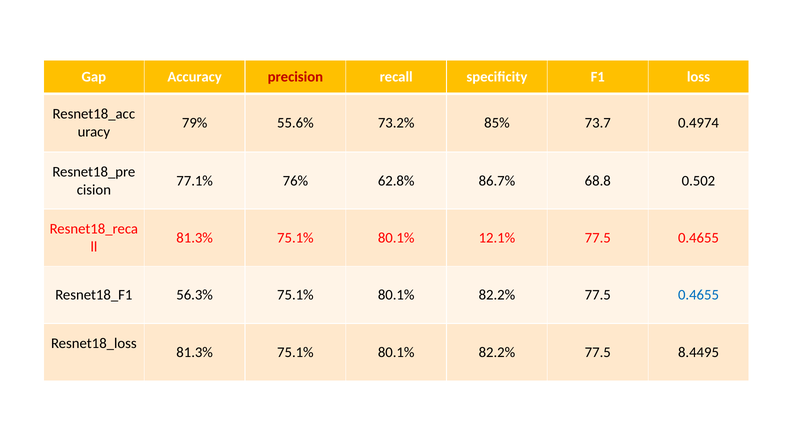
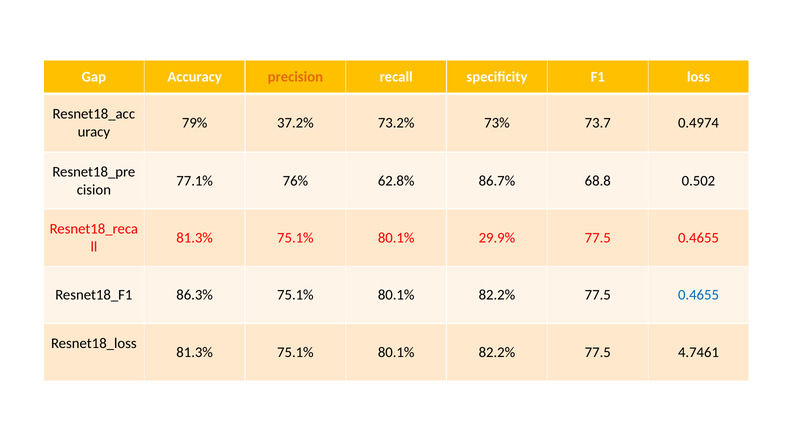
precision colour: red -> orange
55.6%: 55.6% -> 37.2%
85%: 85% -> 73%
12.1%: 12.1% -> 29.9%
56.3%: 56.3% -> 86.3%
8.4495: 8.4495 -> 4.7461
